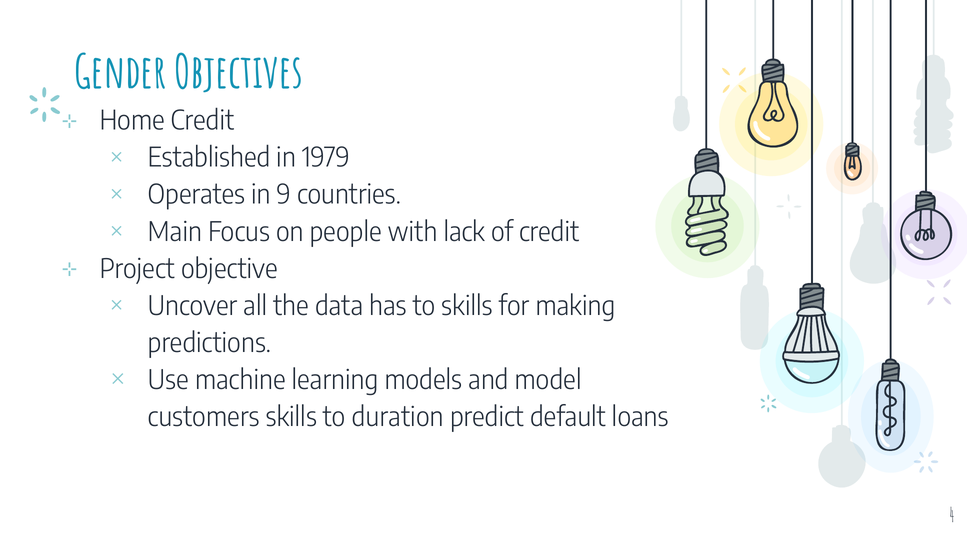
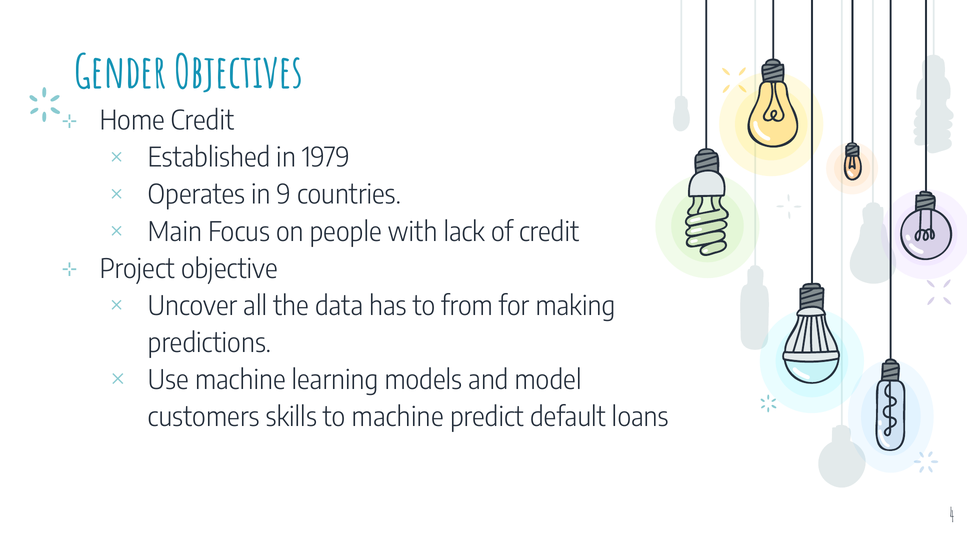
to skills: skills -> from
to duration: duration -> machine
